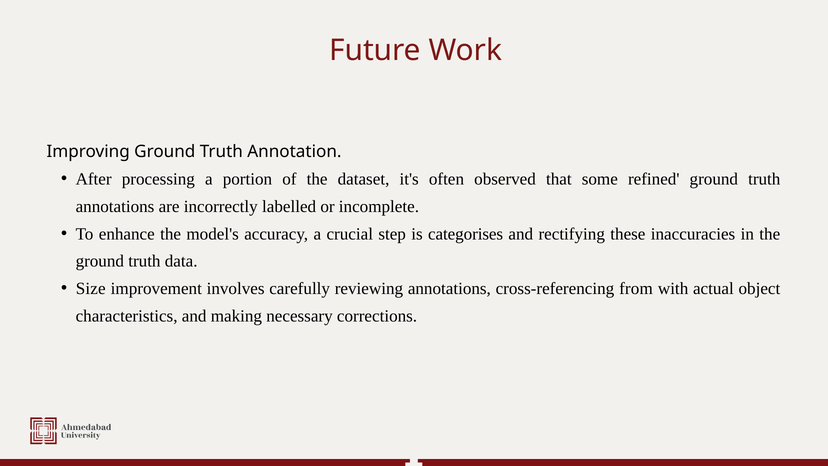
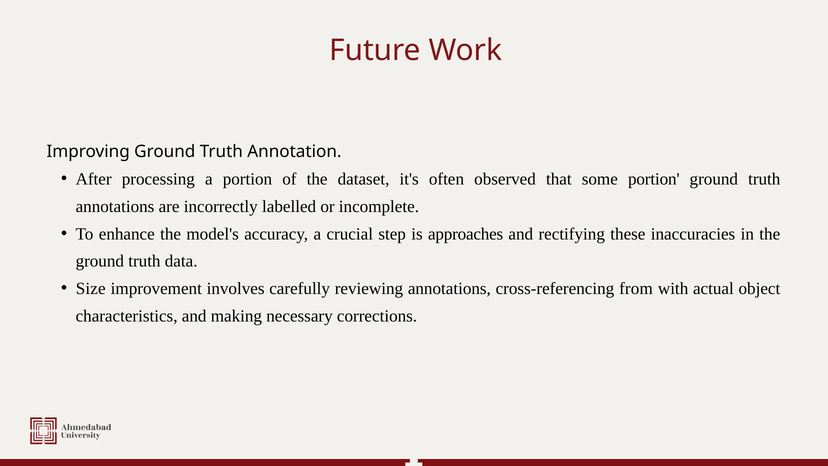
some refined: refined -> portion
categorises: categorises -> approaches
